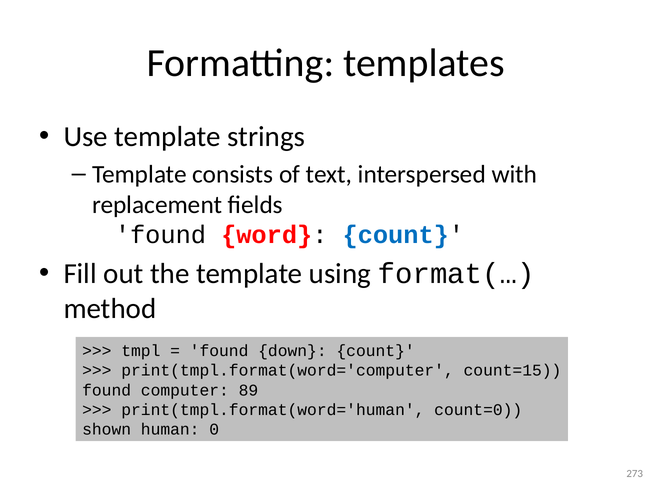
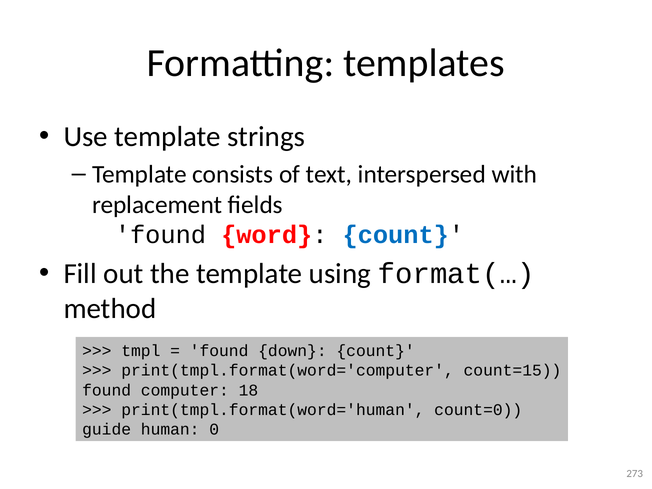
89: 89 -> 18
shown: shown -> guide
